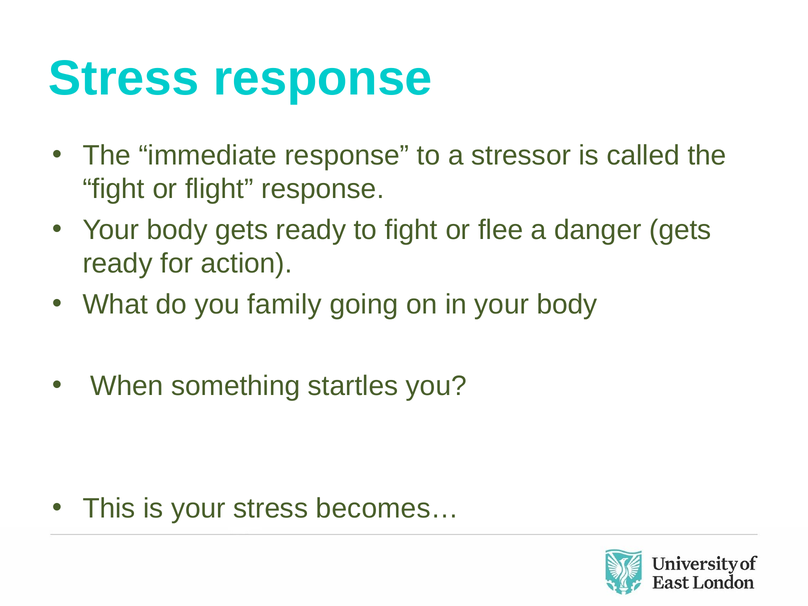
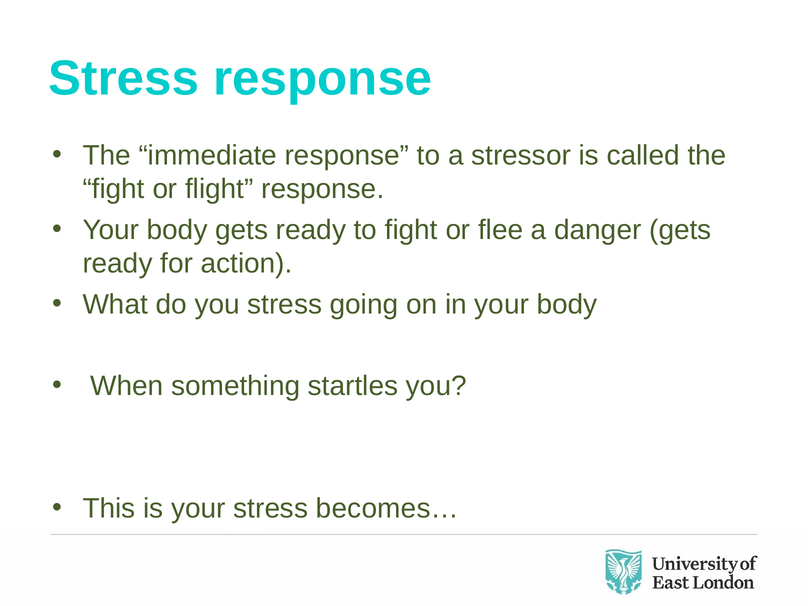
you family: family -> stress
